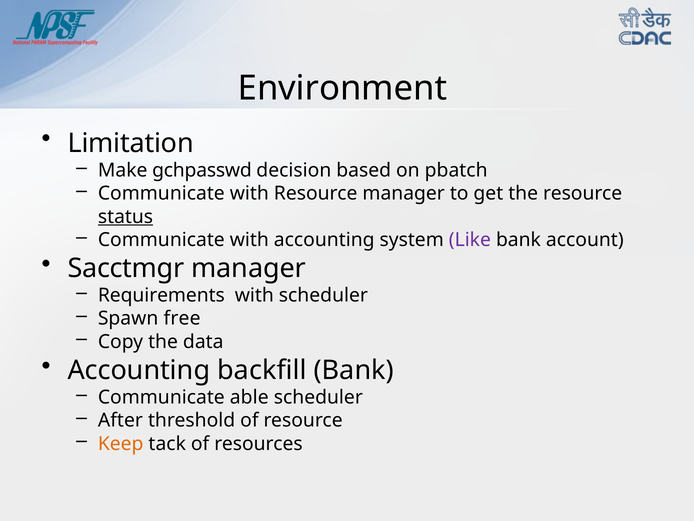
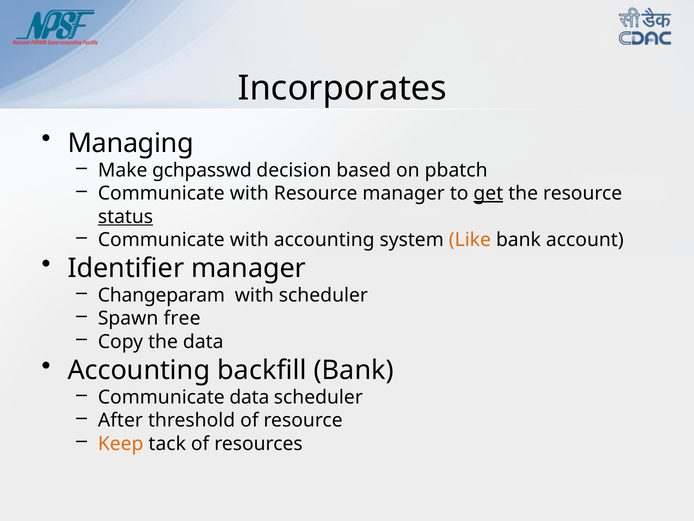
Environment: Environment -> Incorporates
Limitation: Limitation -> Managing
get underline: none -> present
Like colour: purple -> orange
Sacctmgr: Sacctmgr -> Identifier
Requirements: Requirements -> Changeparam
Communicate able: able -> data
